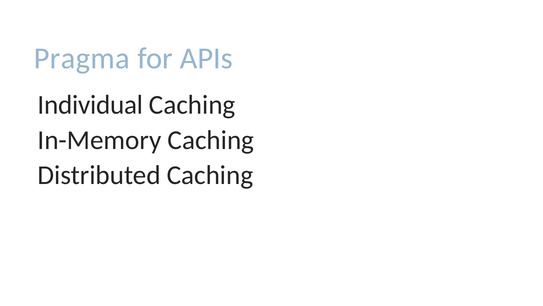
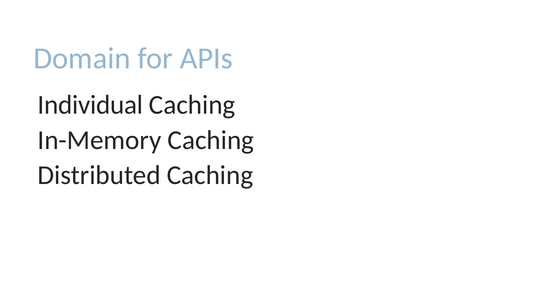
Pragma: Pragma -> Domain
